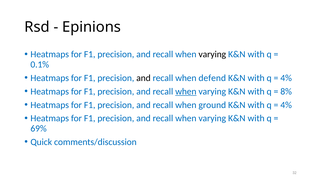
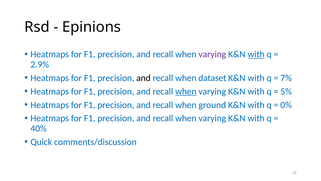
varying at (212, 54) colour: black -> purple
with at (256, 54) underline: none -> present
0.1%: 0.1% -> 2.9%
defend: defend -> dataset
4% at (286, 78): 4% -> 7%
8%: 8% -> 5%
4% at (286, 105): 4% -> 0%
69%: 69% -> 40%
